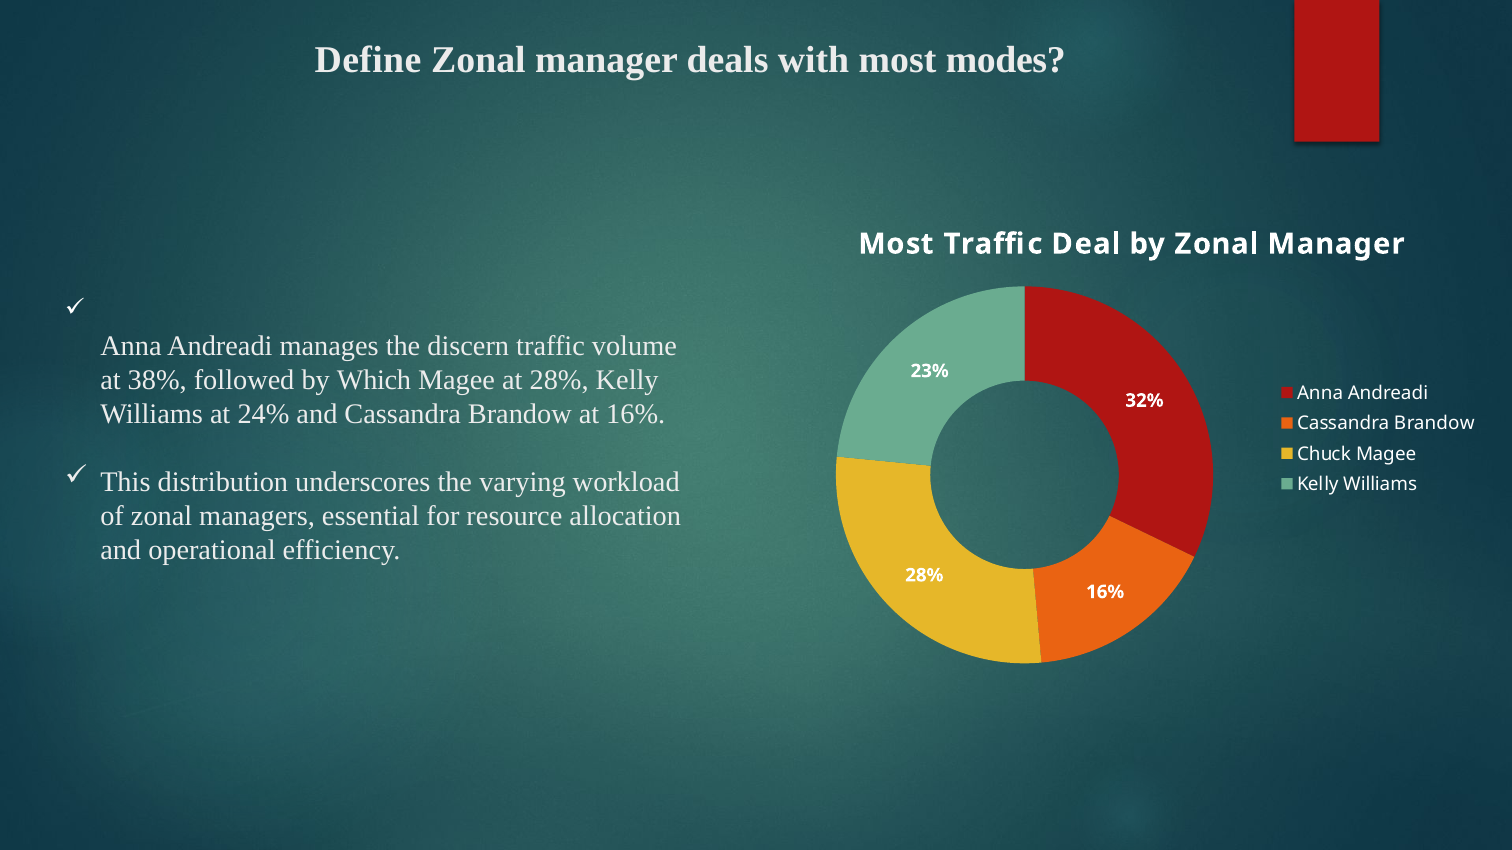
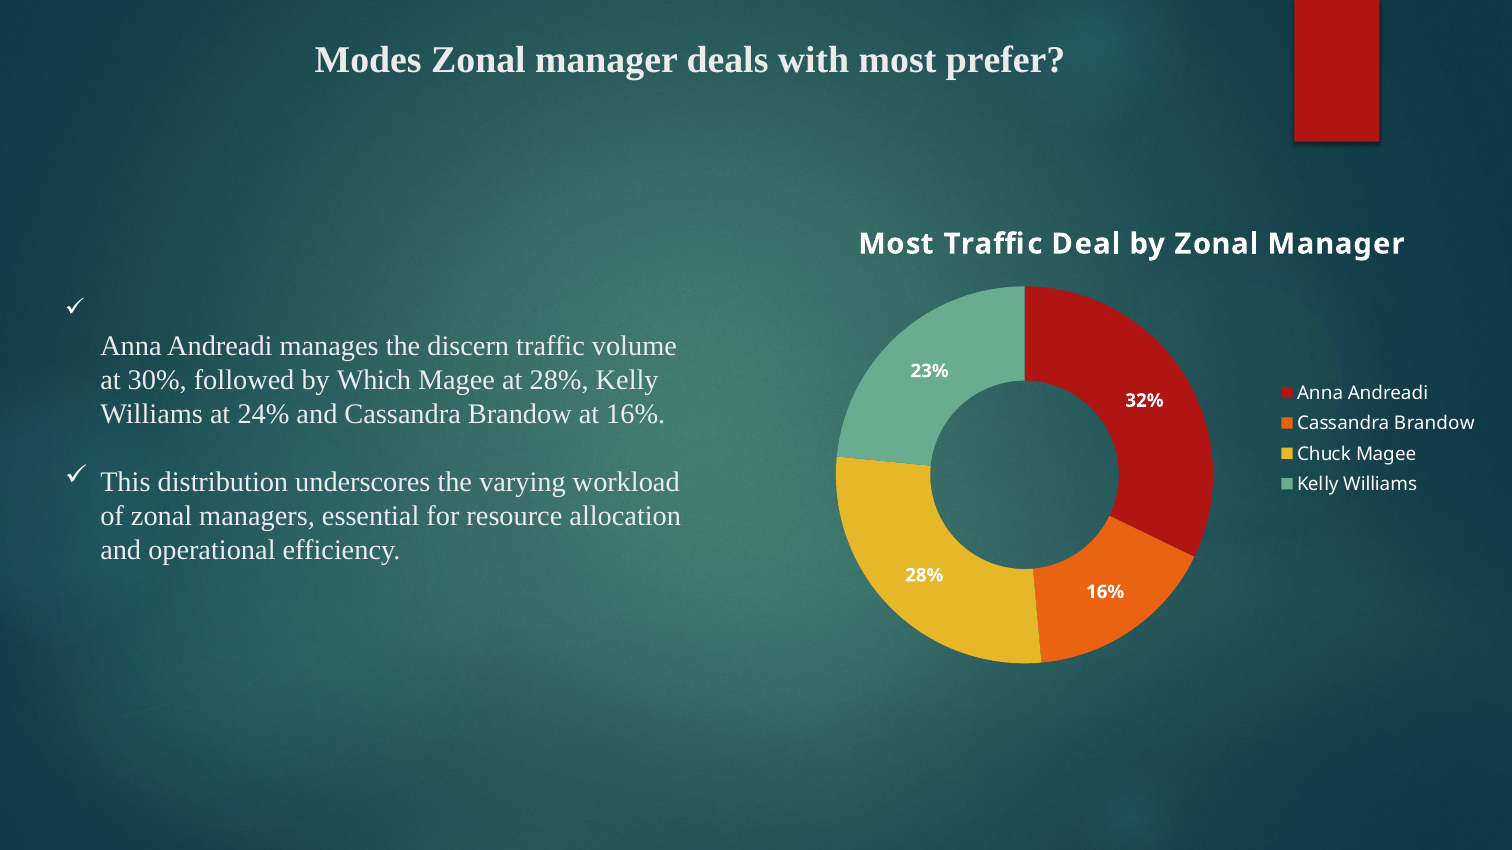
Define: Define -> Modes
modes: modes -> prefer
38%: 38% -> 30%
